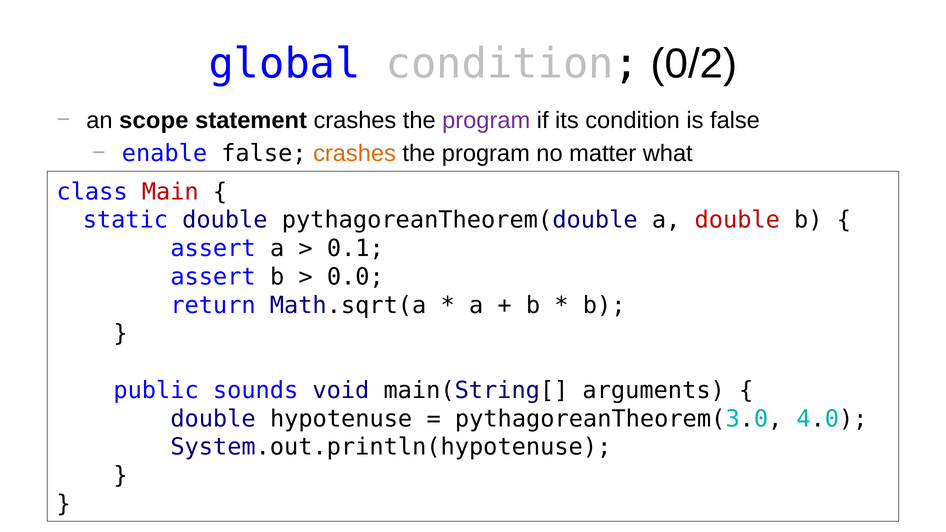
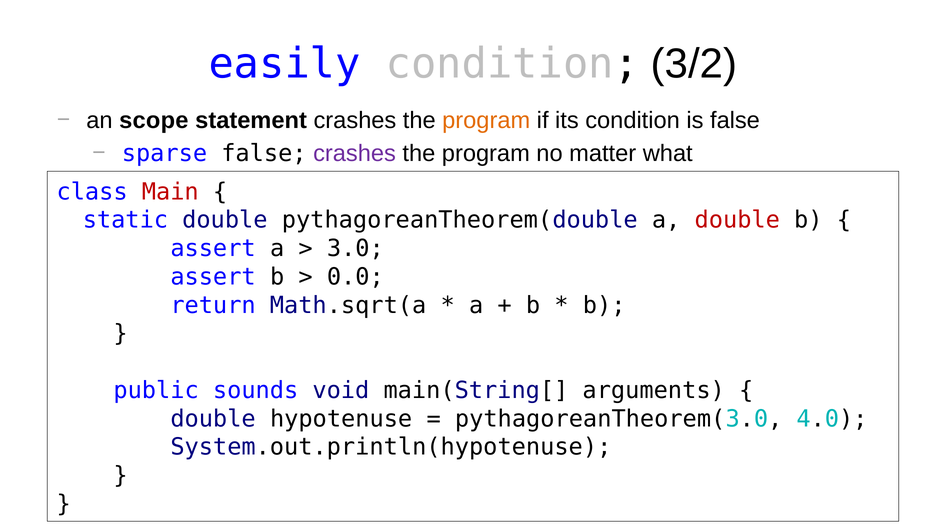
global: global -> easily
0/2: 0/2 -> 3/2
program at (486, 120) colour: purple -> orange
enable: enable -> sparse
crashes at (355, 153) colour: orange -> purple
0.1: 0.1 -> 3.0
